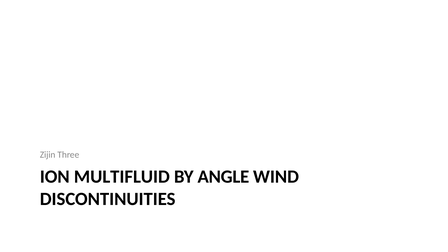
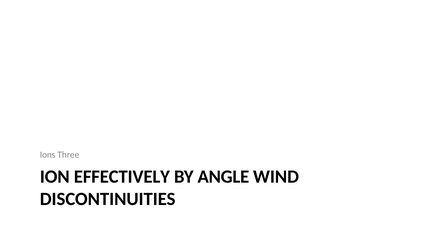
Zijin: Zijin -> Ions
MULTIFLUID: MULTIFLUID -> EFFECTIVELY
